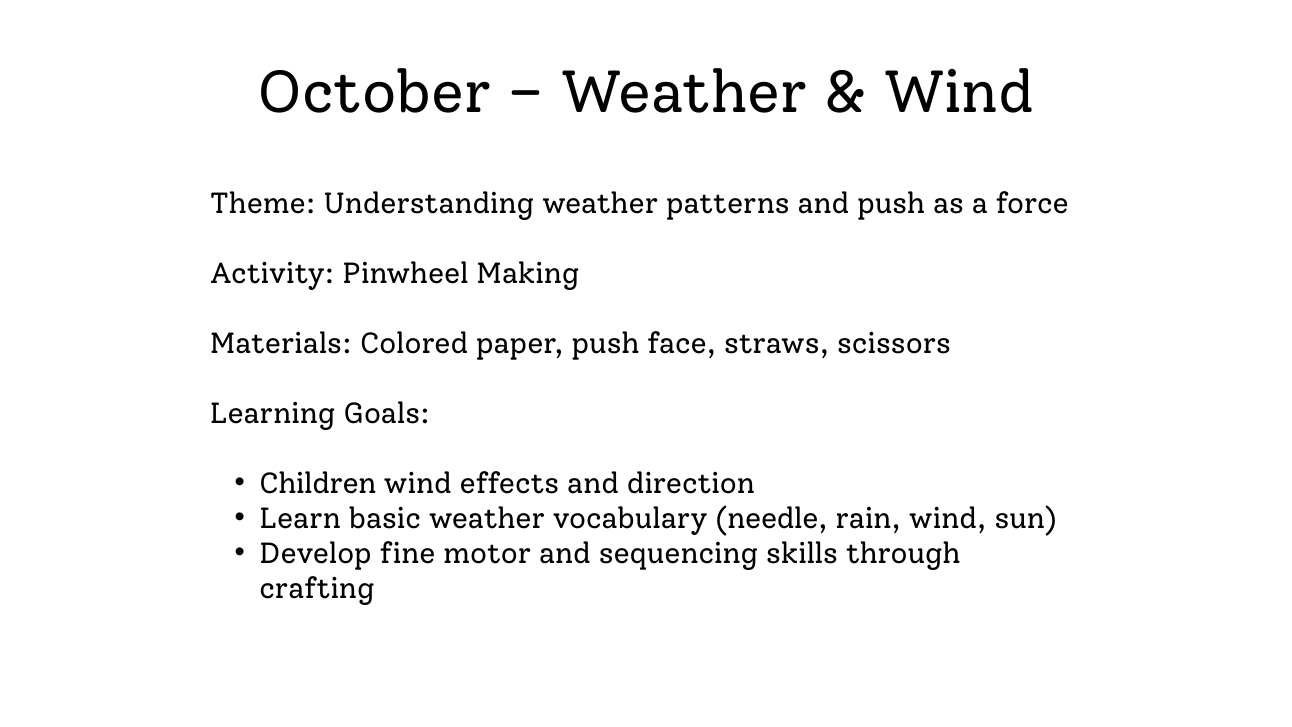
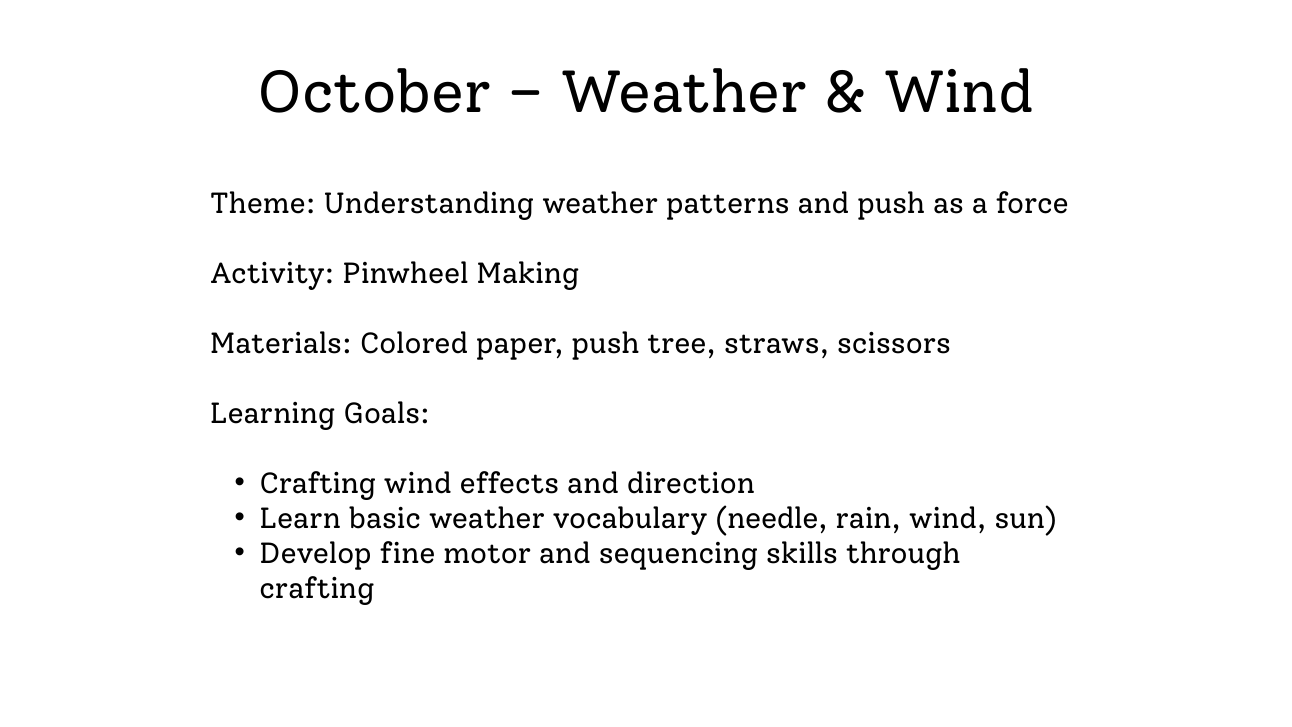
face: face -> tree
Children at (318, 484): Children -> Crafting
